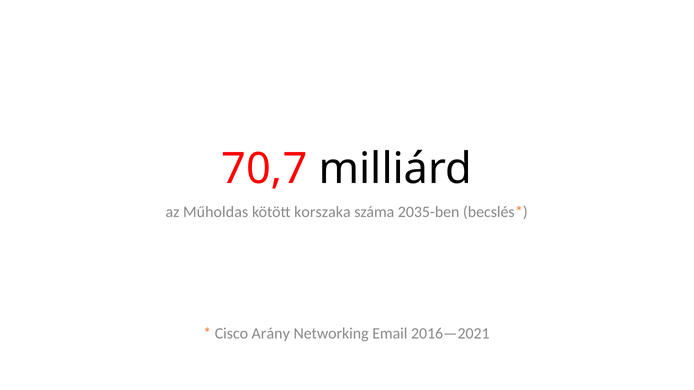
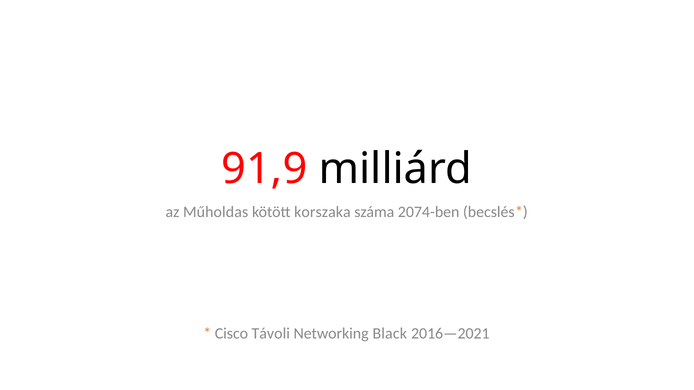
70,7: 70,7 -> 91,9
2035-ben: 2035-ben -> 2074-ben
Arány: Arány -> Távoli
Email: Email -> Black
